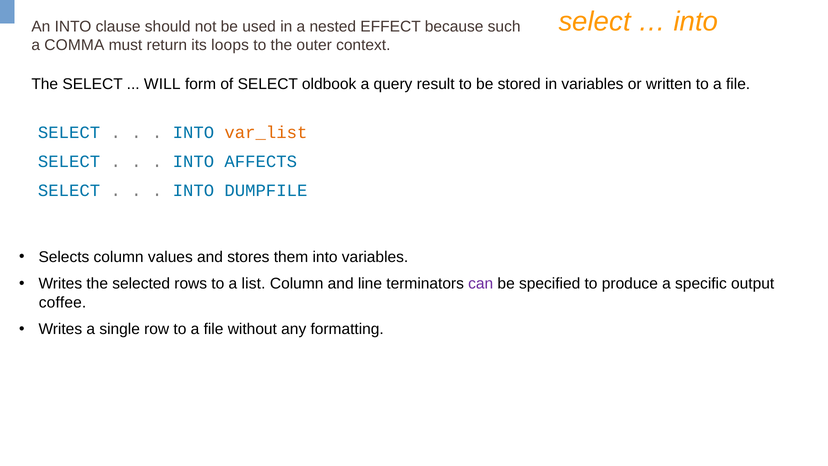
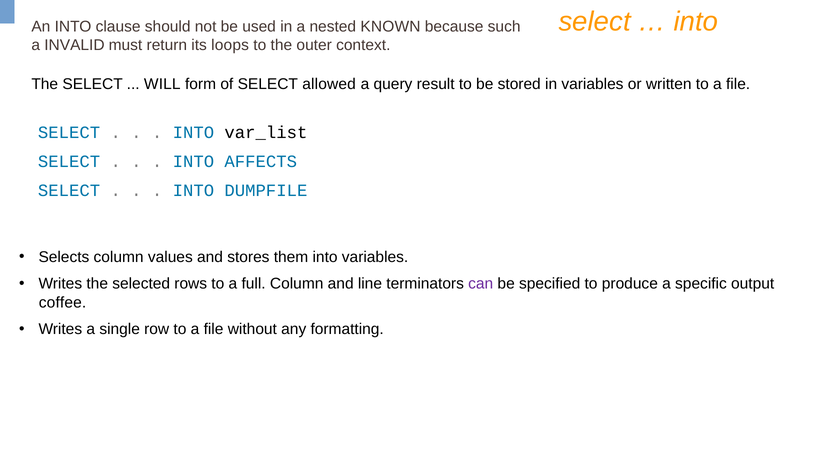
EFFECT: EFFECT -> KNOWN
COMMA: COMMA -> INVALID
oldbook: oldbook -> allowed
var_list colour: orange -> black
list: list -> full
